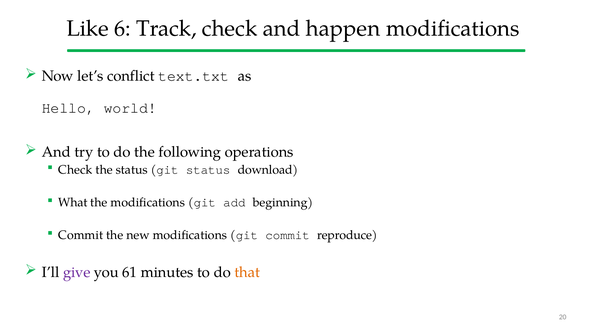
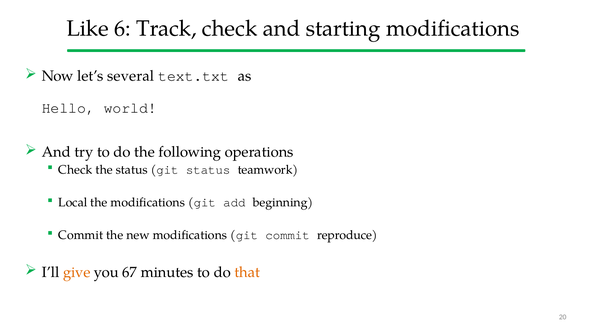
happen: happen -> starting
conflict: conflict -> several
download: download -> teamwork
What: What -> Local
give colour: purple -> orange
61: 61 -> 67
